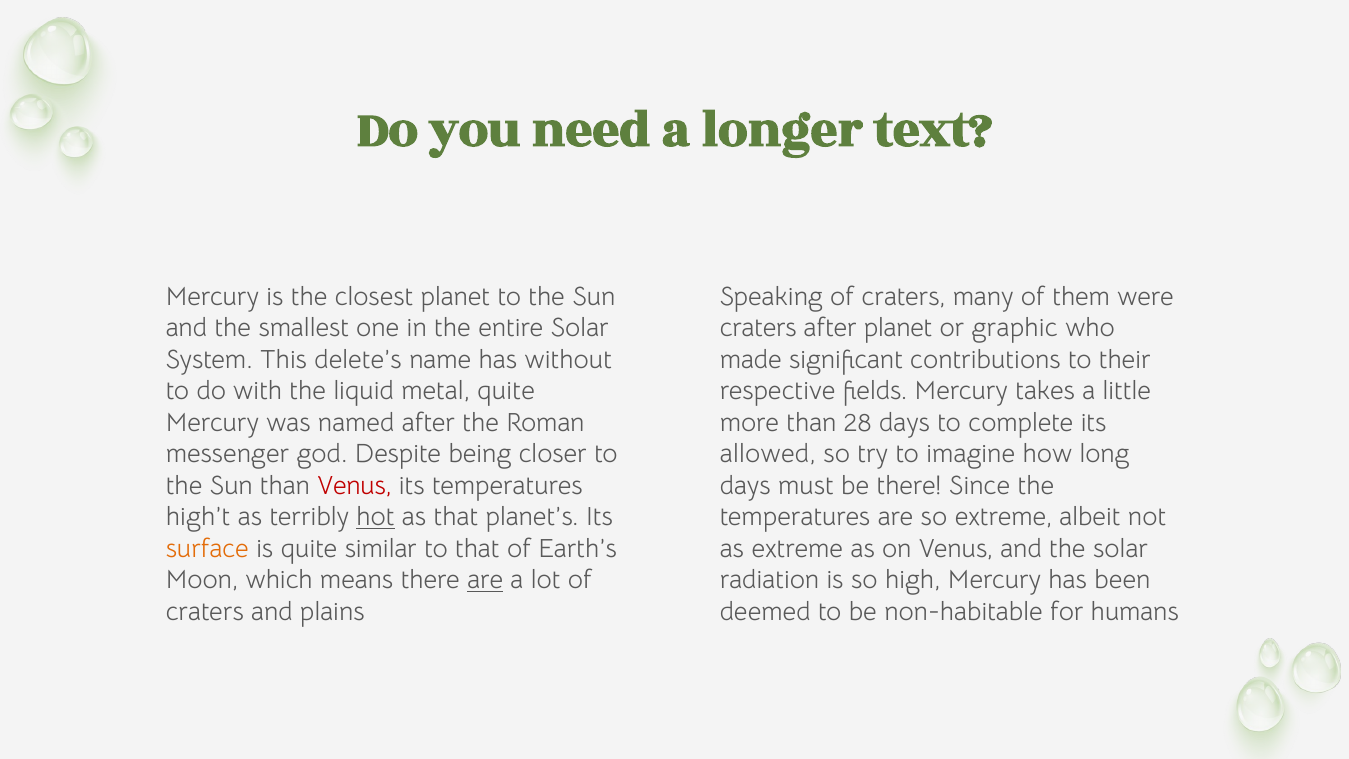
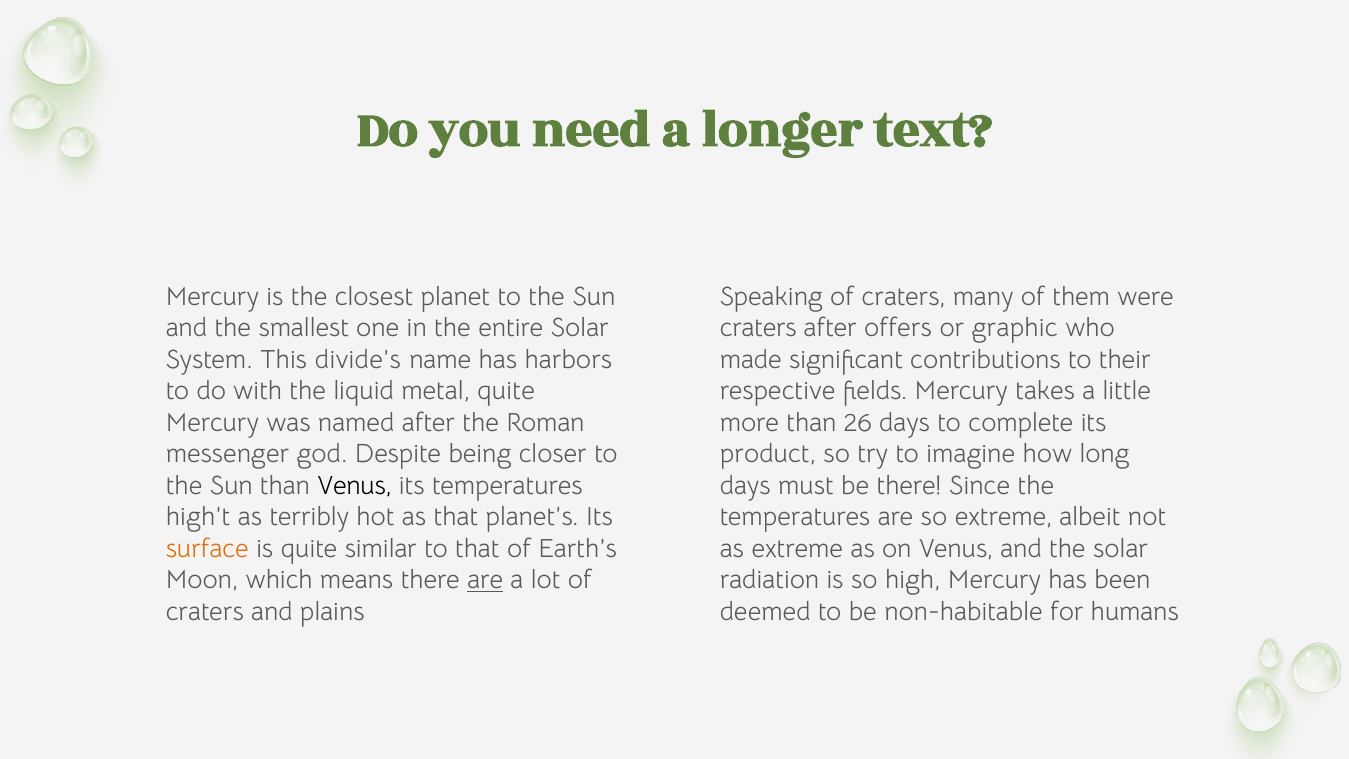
after planet: planet -> offers
delete’s: delete’s -> divide’s
without: without -> harbors
28: 28 -> 26
allowed: allowed -> product
Venus at (355, 486) colour: red -> black
hot underline: present -> none
